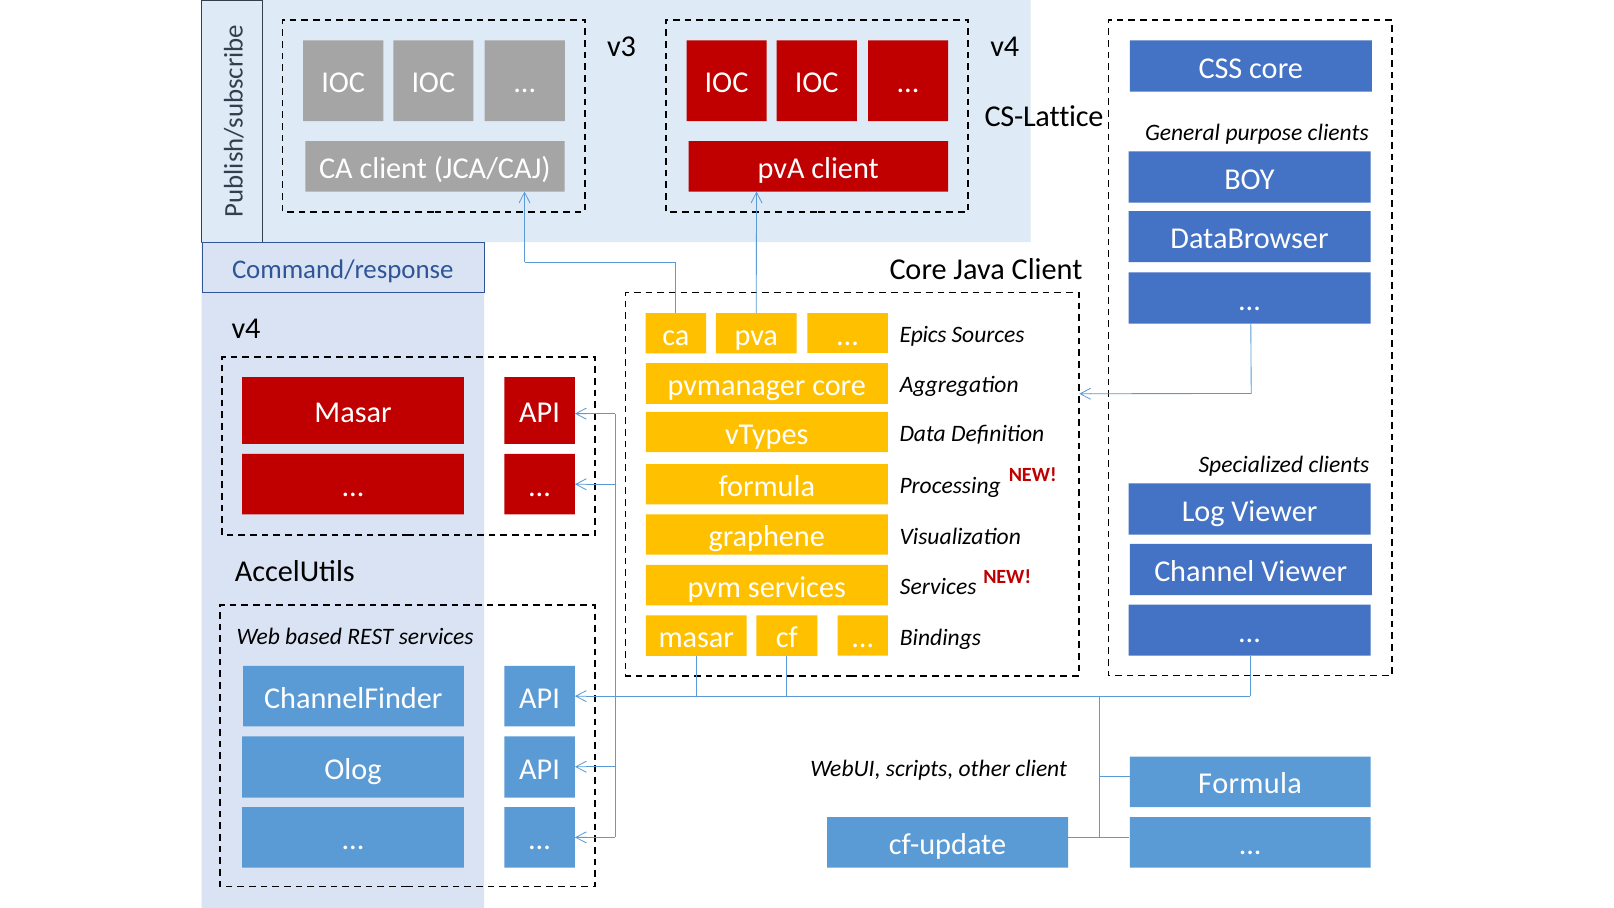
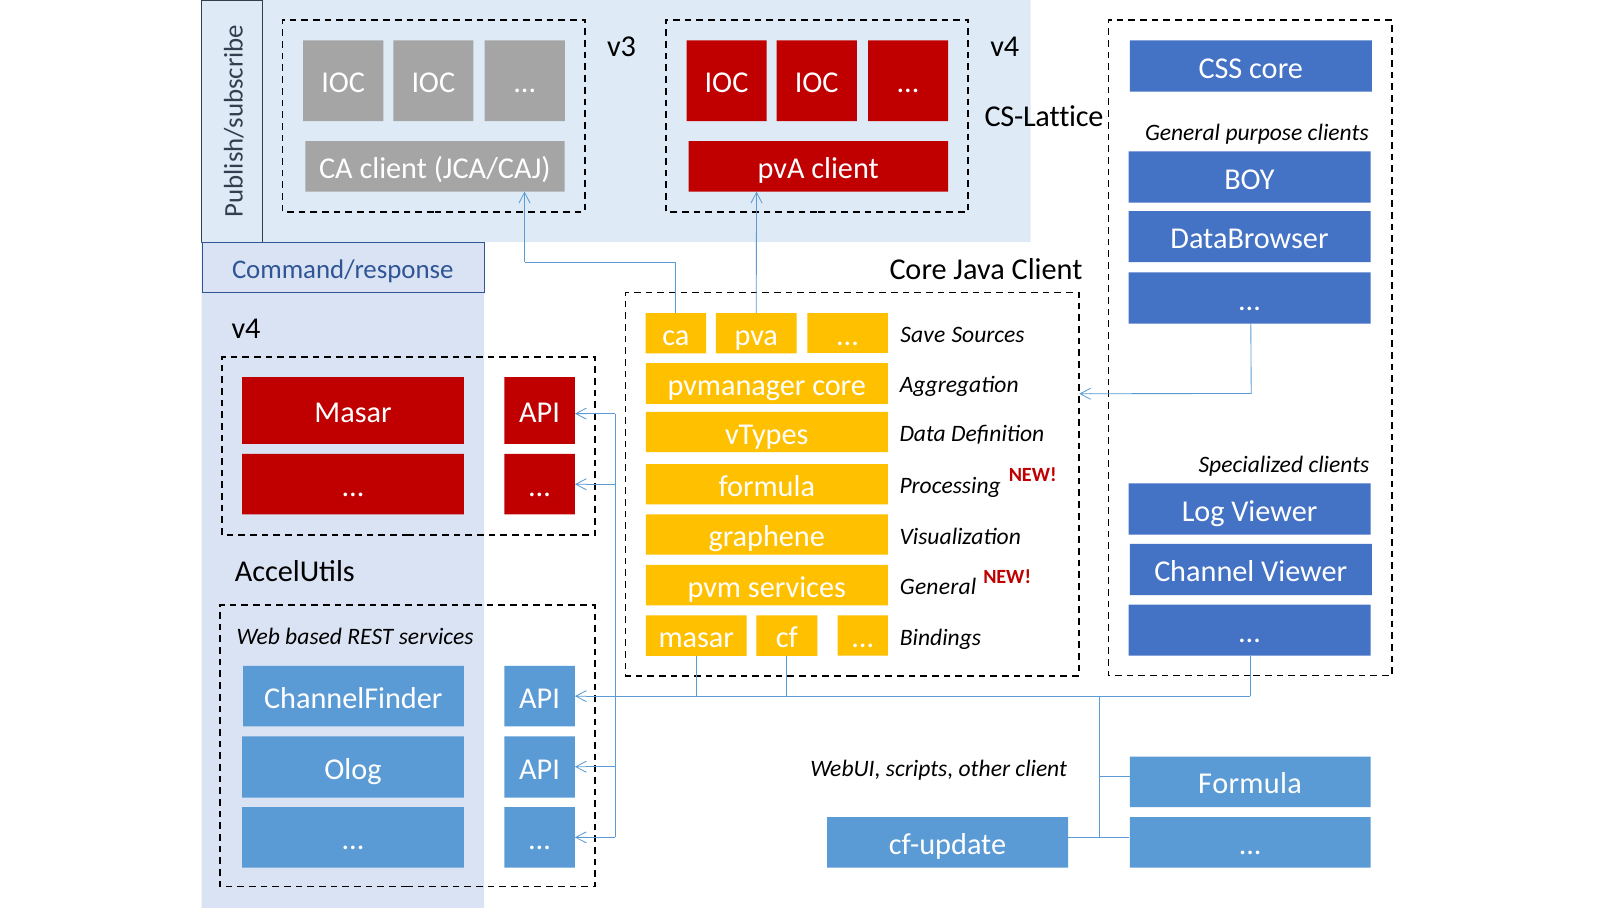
Epics: Epics -> Save
Services at (938, 587): Services -> General
